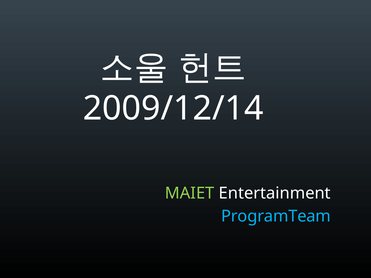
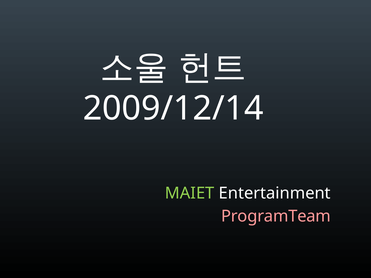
ProgramTeam colour: light blue -> pink
